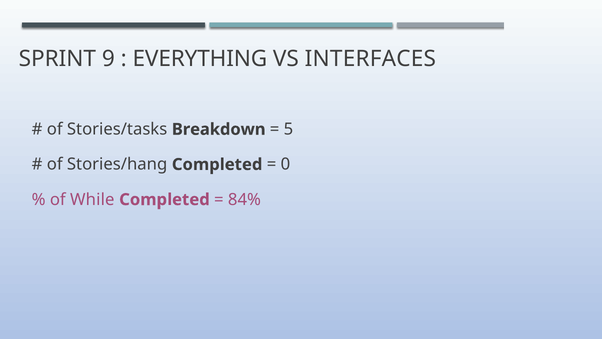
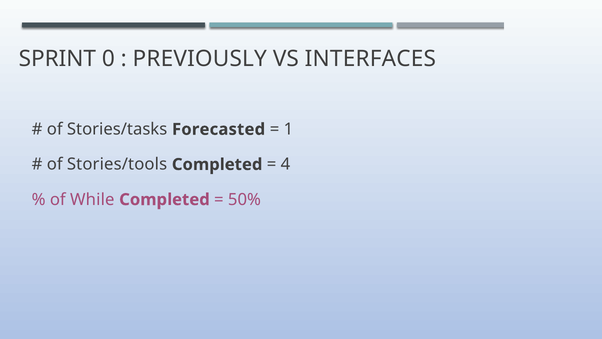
9: 9 -> 0
EVERYTHING: EVERYTHING -> PREVIOUSLY
Breakdown: Breakdown -> Forecasted
5: 5 -> 1
Stories/hang: Stories/hang -> Stories/tools
0: 0 -> 4
84%: 84% -> 50%
